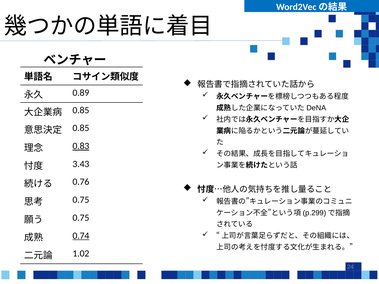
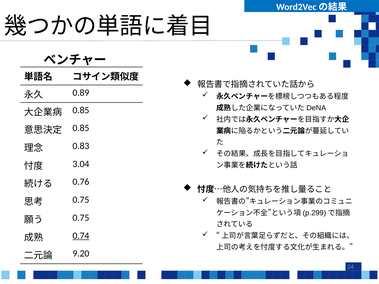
0.83 underline: present -> none
3.43: 3.43 -> 3.04
1.02: 1.02 -> 9.20
